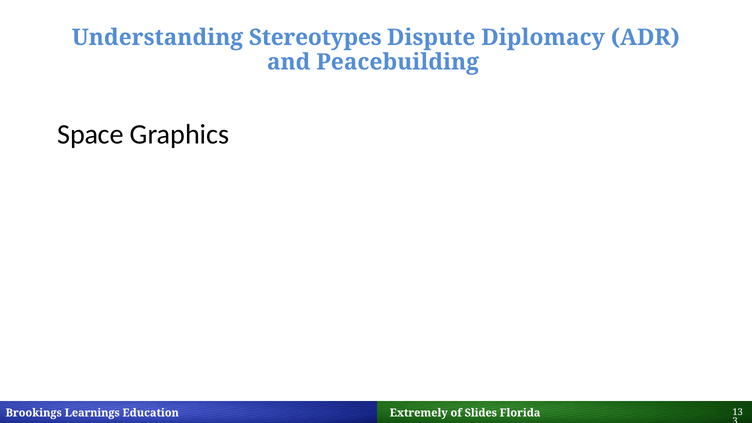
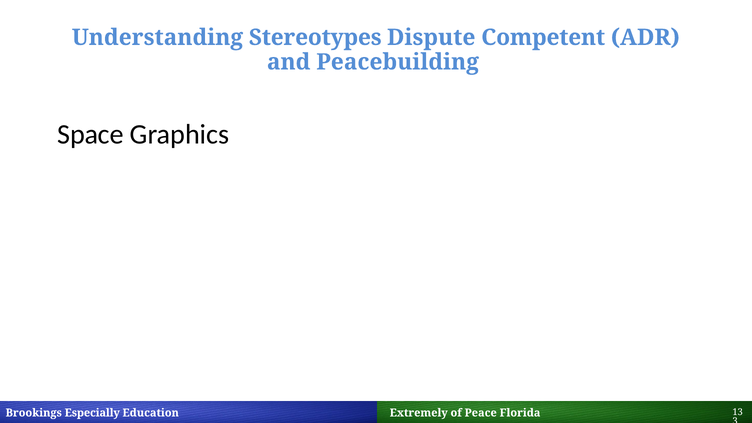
Diplomacy: Diplomacy -> Competent
Learnings: Learnings -> Especially
Slides: Slides -> Peace
